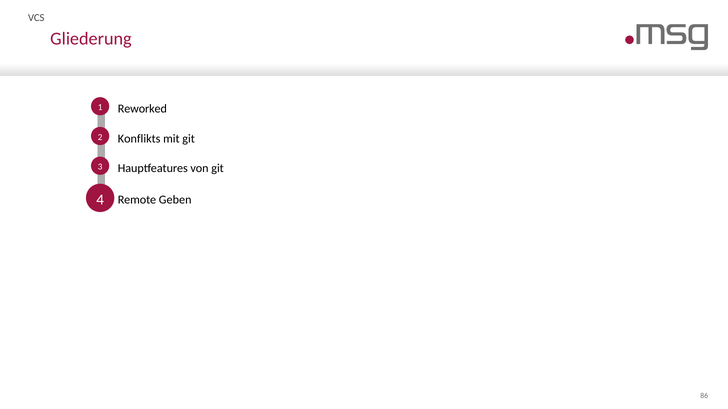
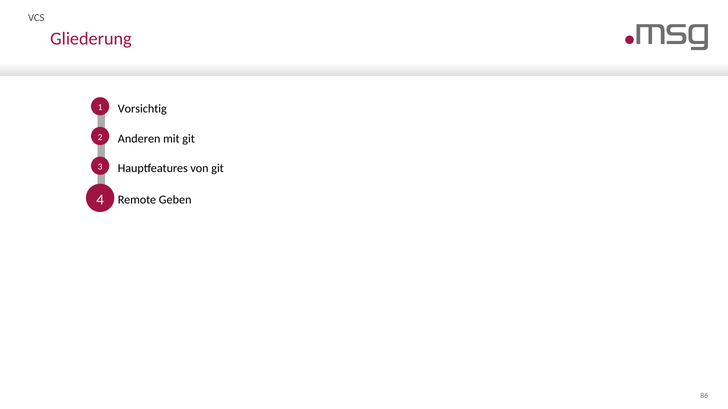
Reworked: Reworked -> Vorsichtig
Konflikts: Konflikts -> Anderen
